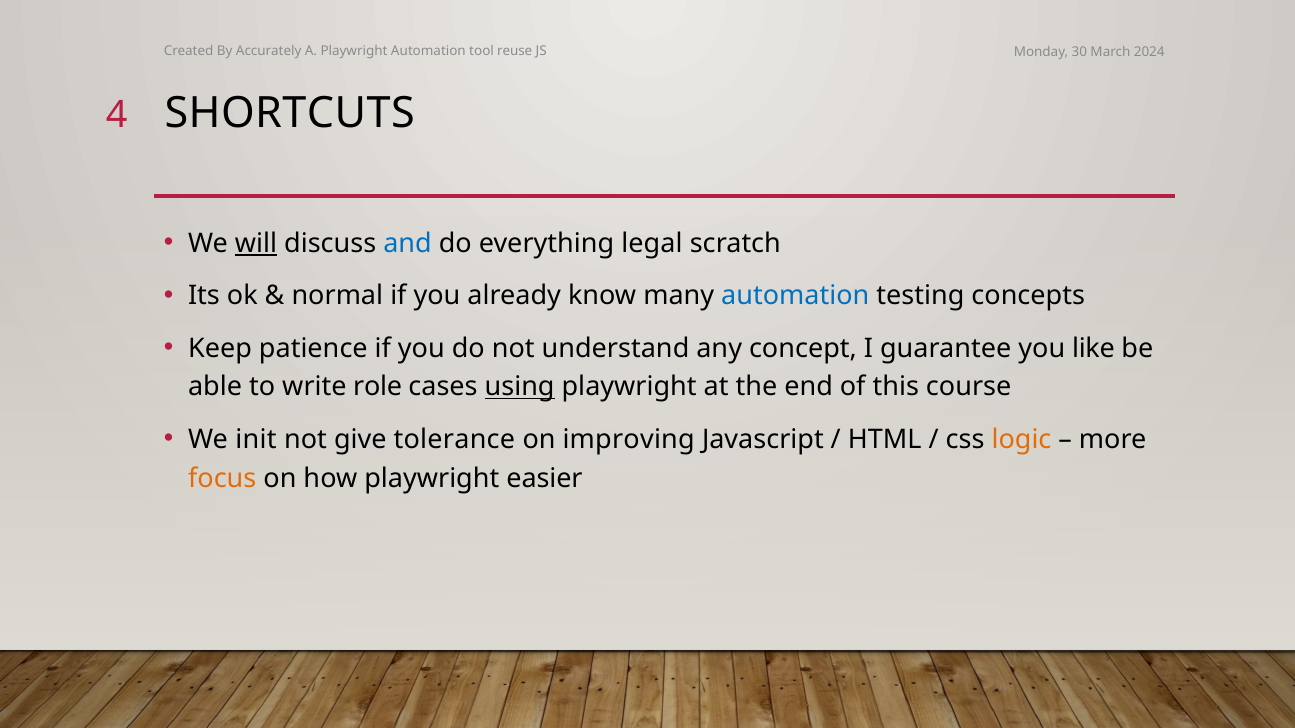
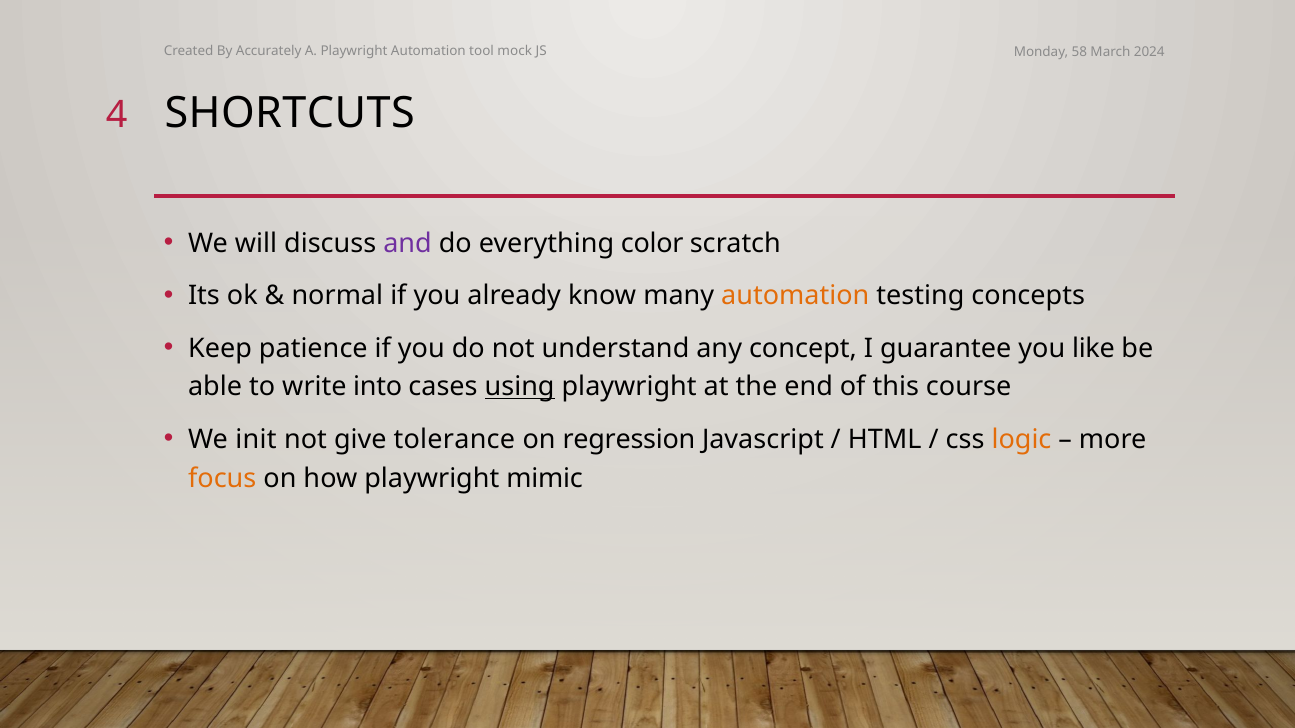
reuse: reuse -> mock
30: 30 -> 58
will underline: present -> none
and colour: blue -> purple
legal: legal -> color
automation at (795, 296) colour: blue -> orange
role: role -> into
improving: improving -> regression
easier: easier -> mimic
